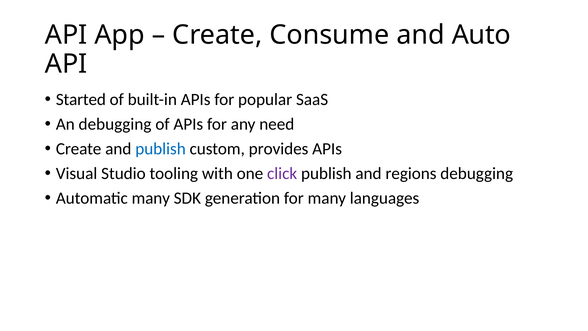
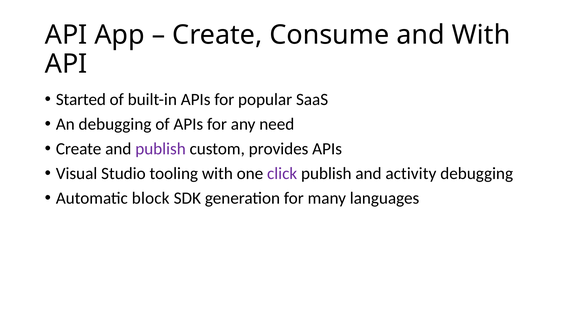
and Auto: Auto -> With
publish at (161, 149) colour: blue -> purple
regions: regions -> activity
Automatic many: many -> block
